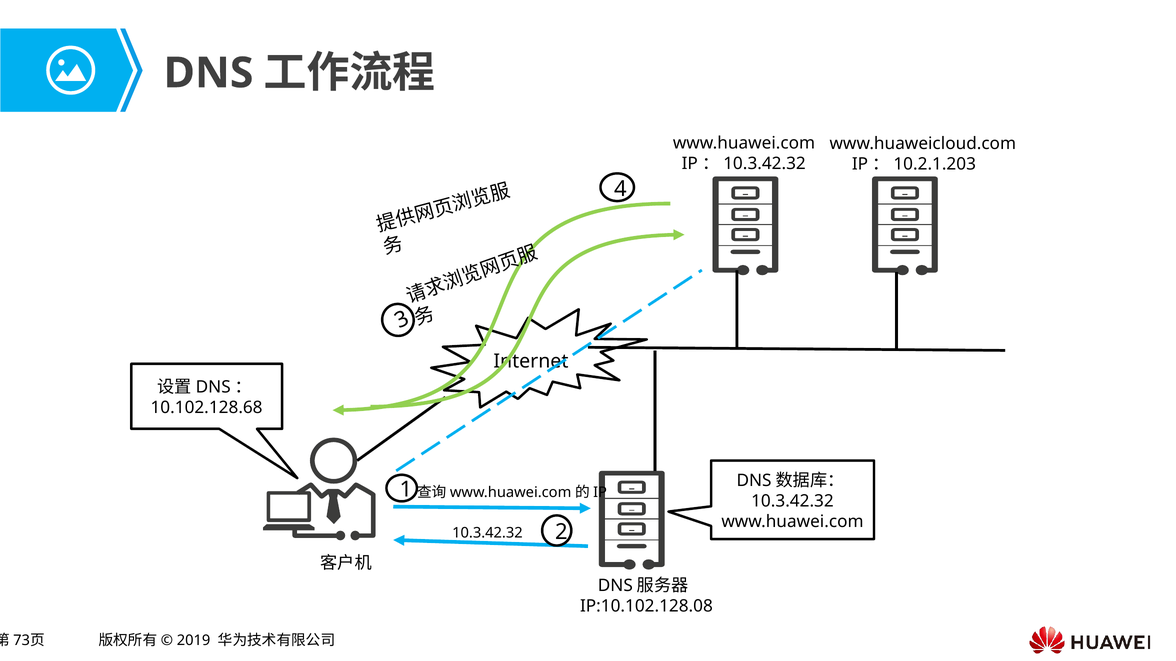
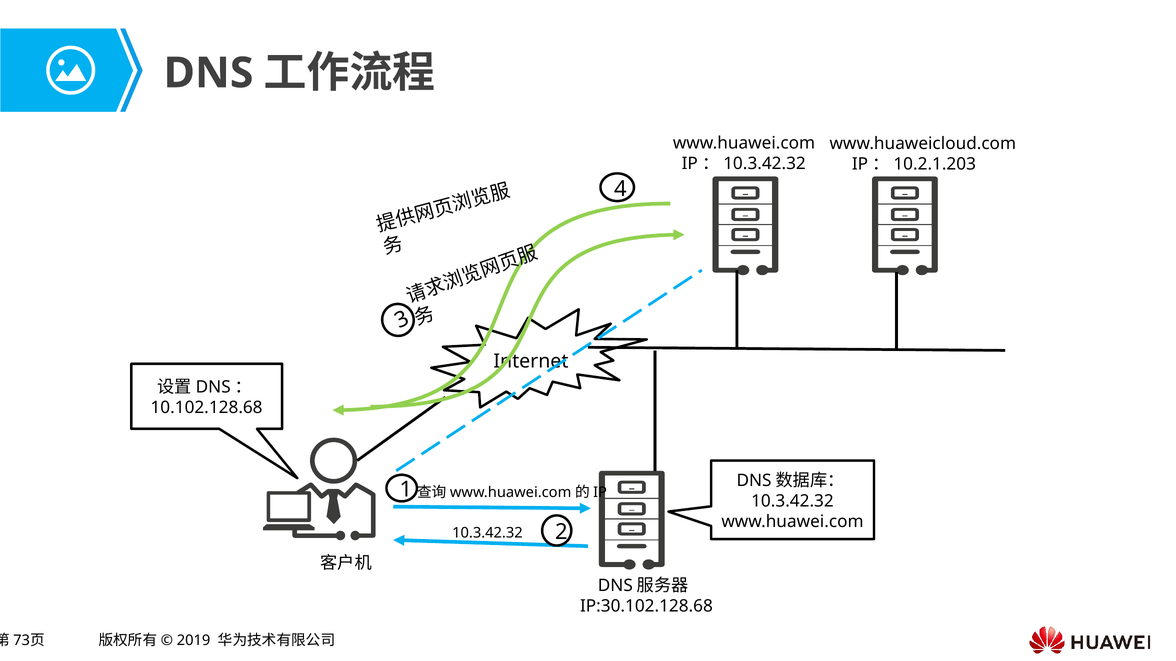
IP:10.102.128.08: IP:10.102.128.08 -> IP:30.102.128.68
